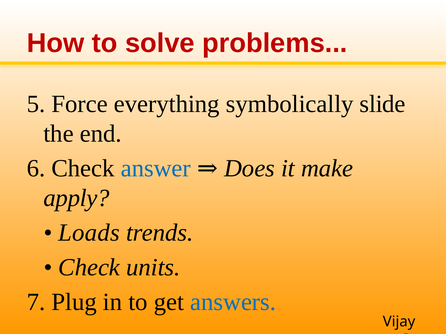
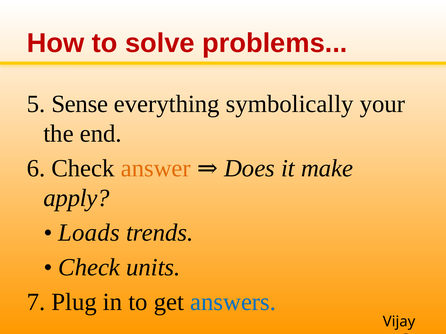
Force: Force -> Sense
slide: slide -> your
answer colour: blue -> orange
